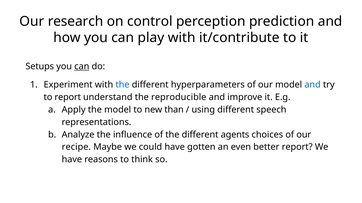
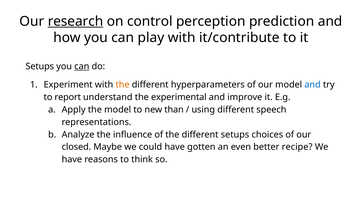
research underline: none -> present
the at (123, 85) colour: blue -> orange
reproducible: reproducible -> experimental
different agents: agents -> setups
recipe: recipe -> closed
better report: report -> recipe
